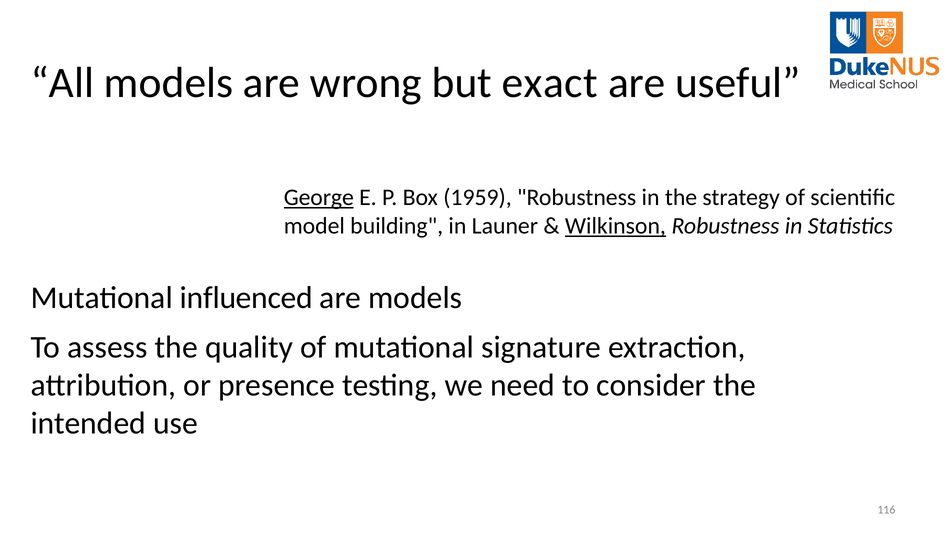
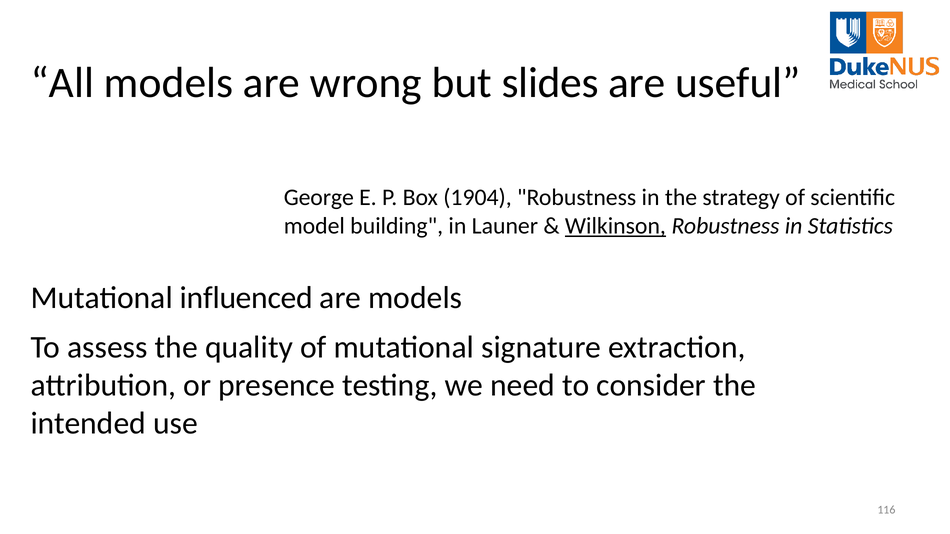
exact: exact -> slides
George underline: present -> none
1959: 1959 -> 1904
